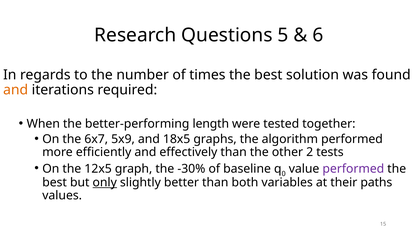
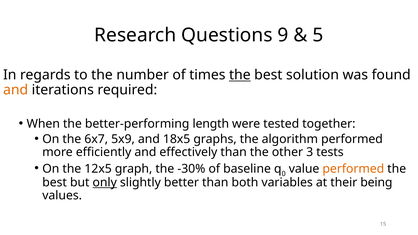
5: 5 -> 9
6: 6 -> 5
the at (240, 75) underline: none -> present
2: 2 -> 3
performed at (353, 169) colour: purple -> orange
paths: paths -> being
